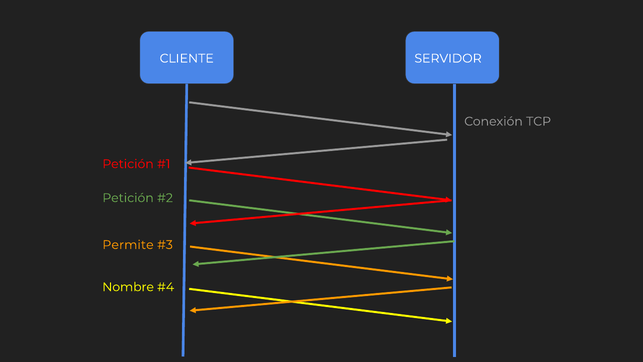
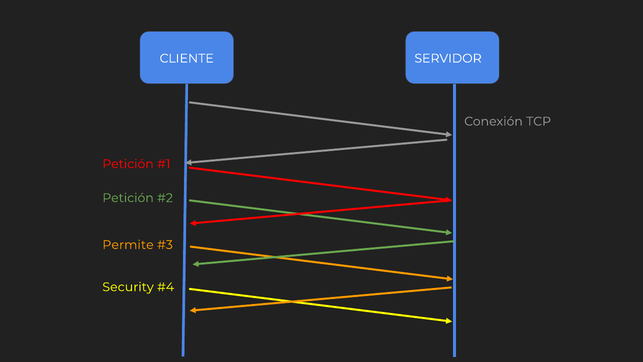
Nombre: Nombre -> Security
